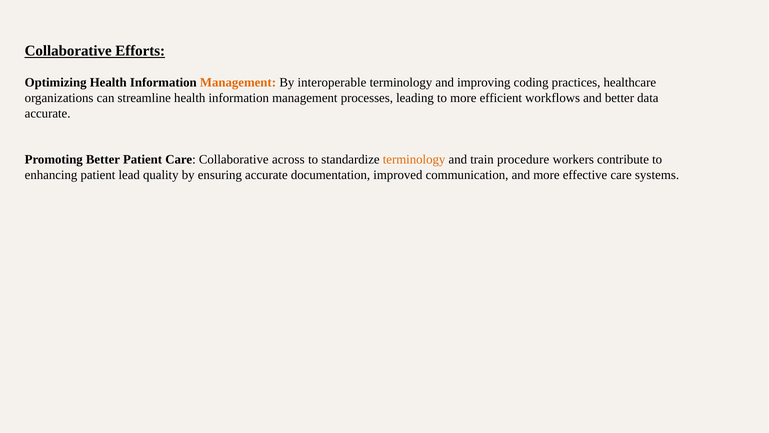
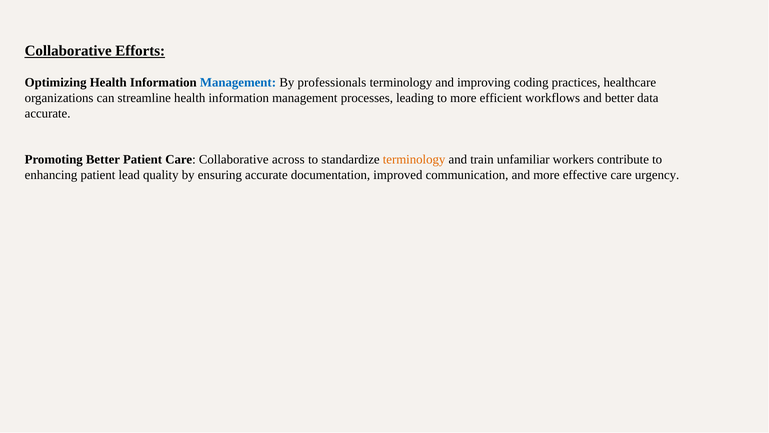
Management at (238, 83) colour: orange -> blue
interoperable: interoperable -> professionals
procedure: procedure -> unfamiliar
systems: systems -> urgency
